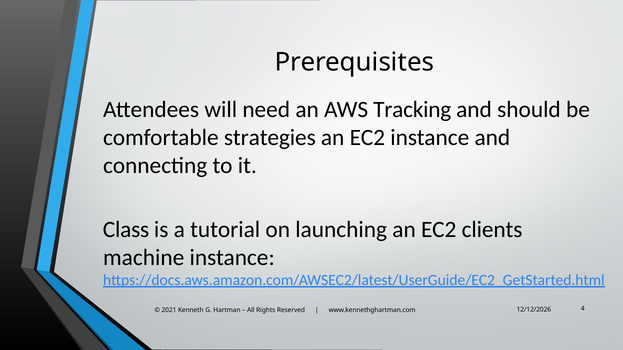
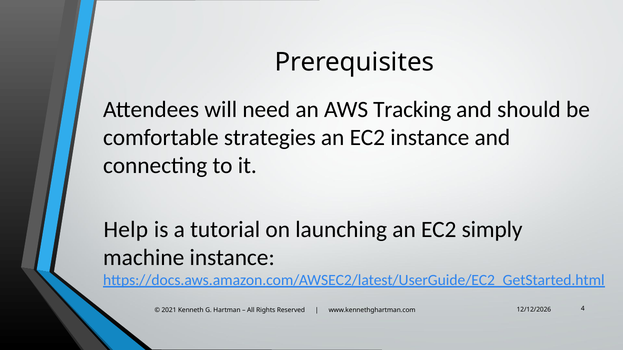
Class: Class -> Help
clients: clients -> simply
